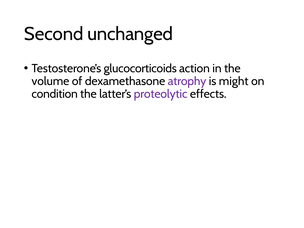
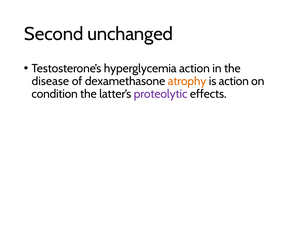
glucocorticoids: glucocorticoids -> hyperglycemia
volume: volume -> disease
atrophy colour: purple -> orange
is might: might -> action
